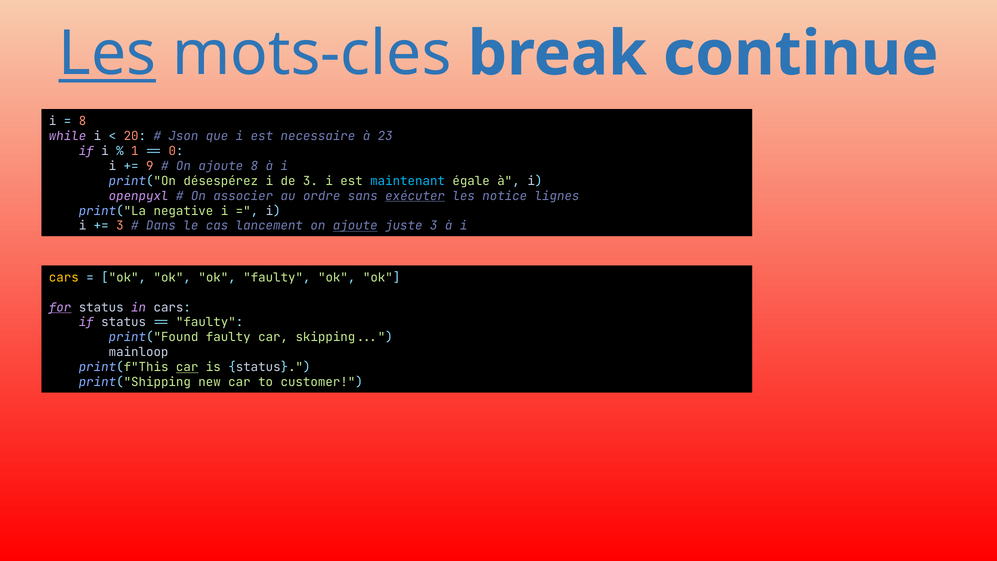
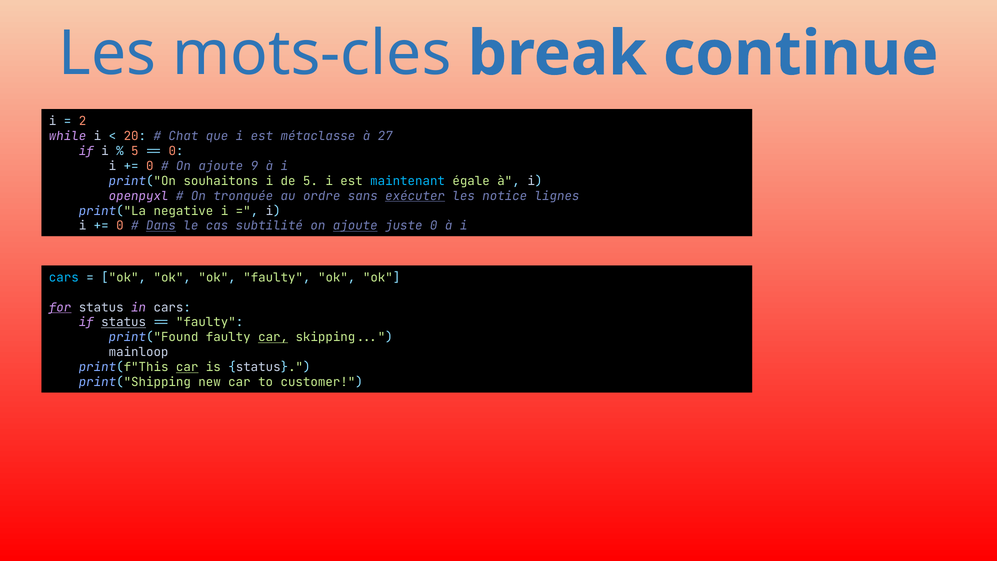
Les at (107, 54) underline: present -> none
8 at (83, 121): 8 -> 2
Json: Json -> Chat
necessaire: necessaire -> métaclasse
23: 23 -> 27
1 at (135, 151): 1 -> 5
9 at (150, 166): 9 -> 0
ajoute 8: 8 -> 9
désespérez: désespérez -> souhaitons
de 3: 3 -> 5
associer: associer -> tronquée
3 at (120, 226): 3 -> 0
Dans underline: none -> present
lancement: lancement -> subtilité
juste 3: 3 -> 0
cars at (64, 277) colour: yellow -> light blue
status at (124, 322) underline: none -> present
car at (273, 337) underline: none -> present
